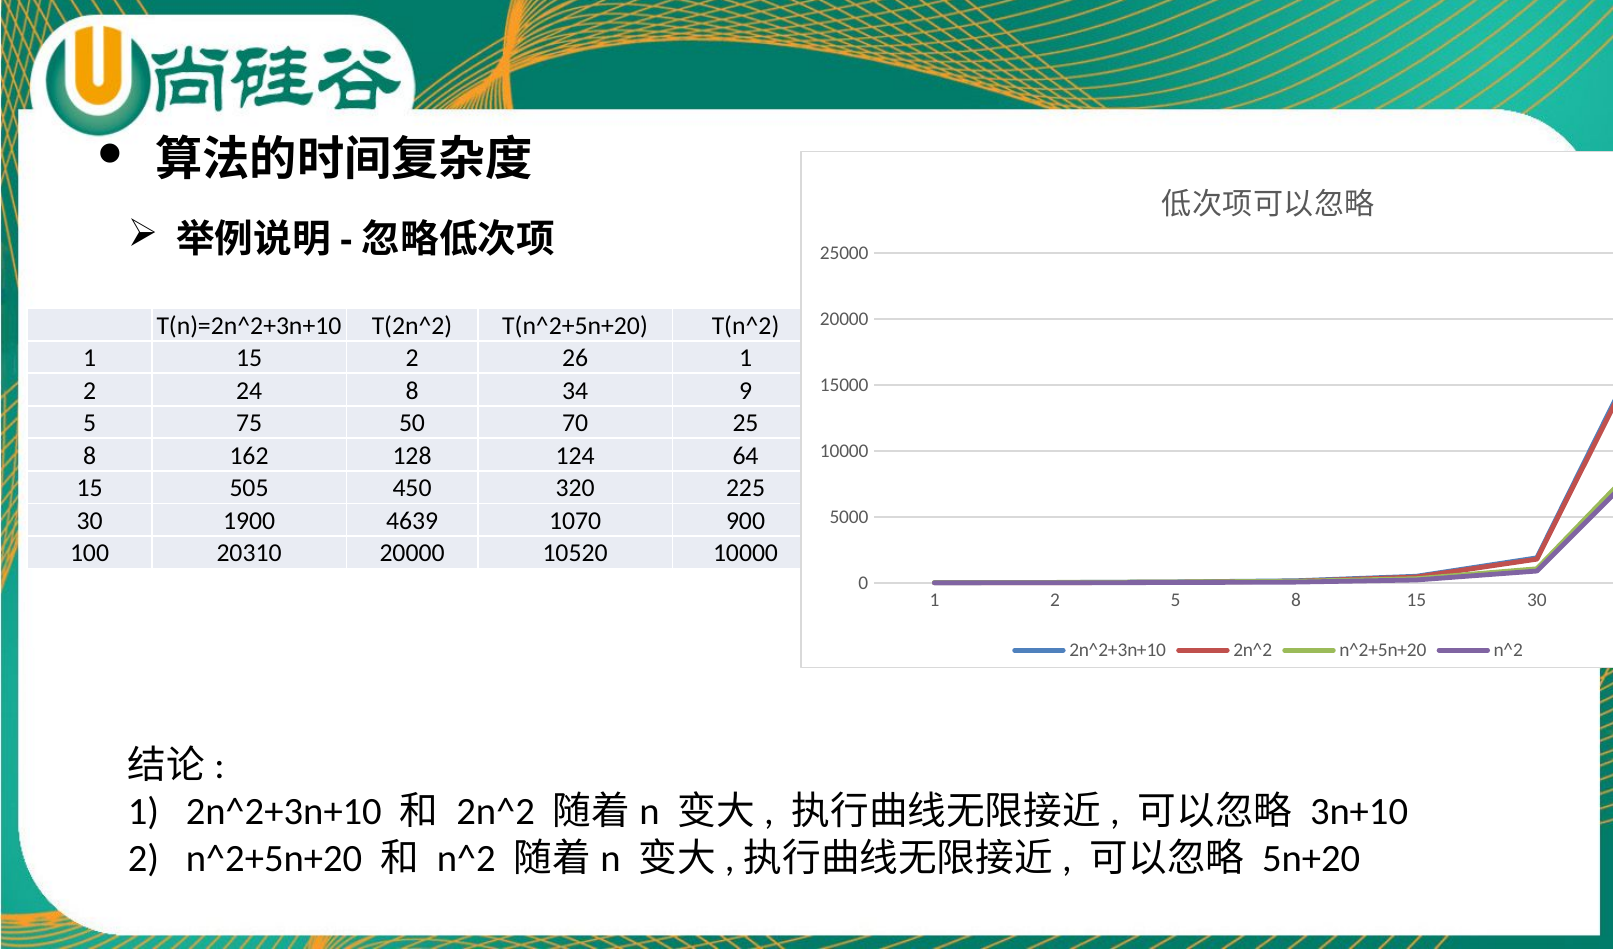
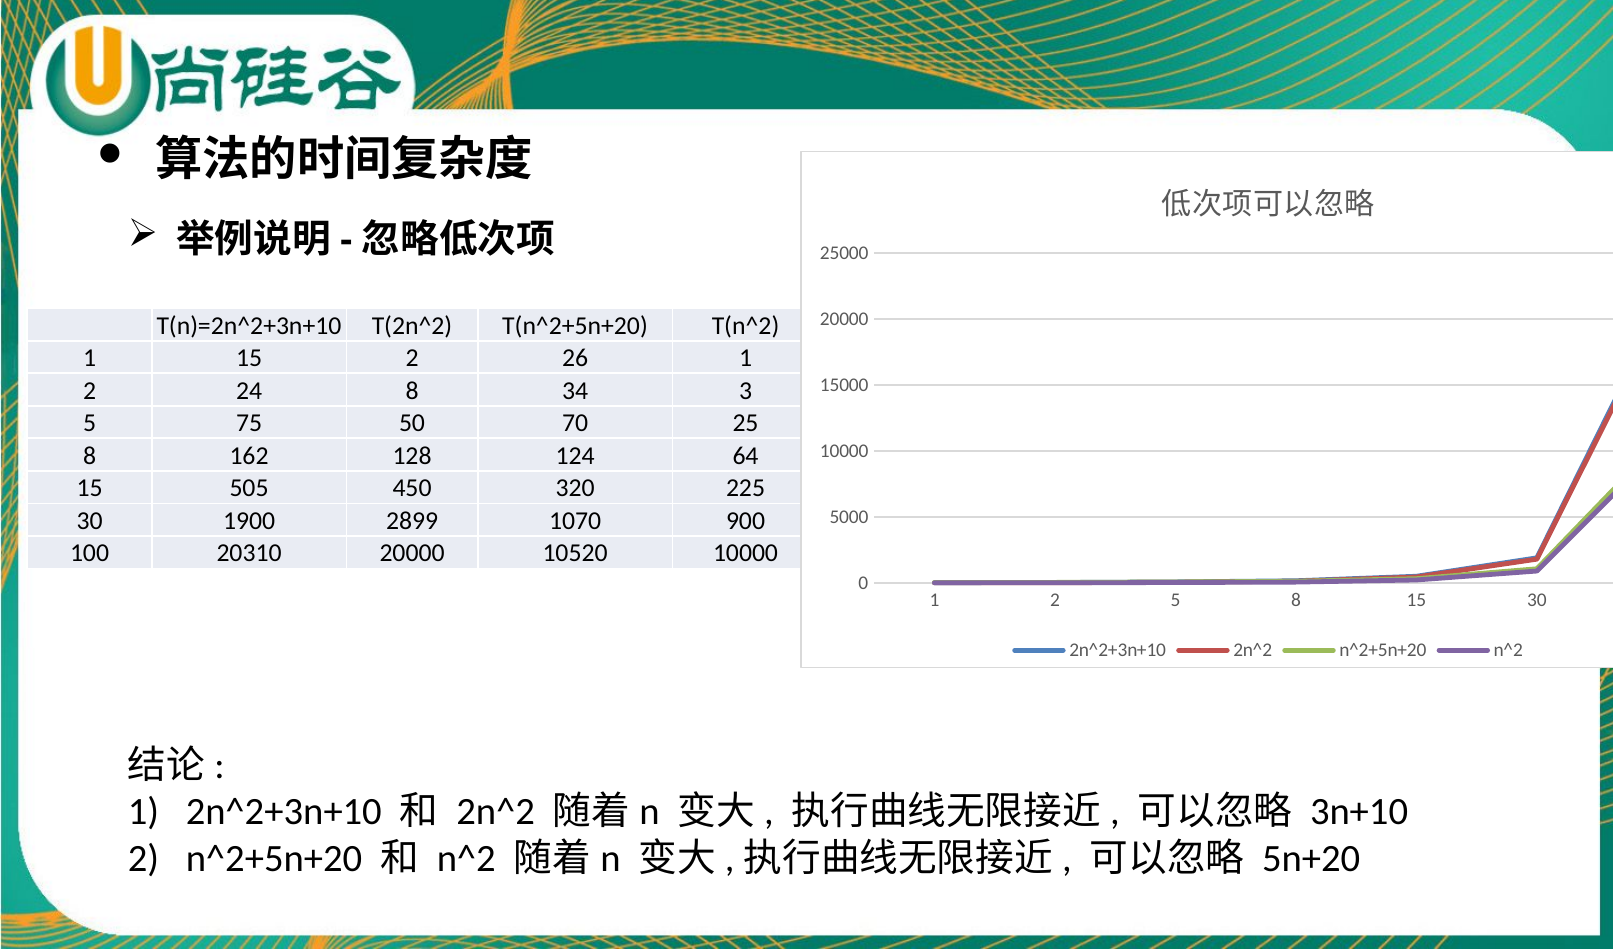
9: 9 -> 3
4639: 4639 -> 2899
